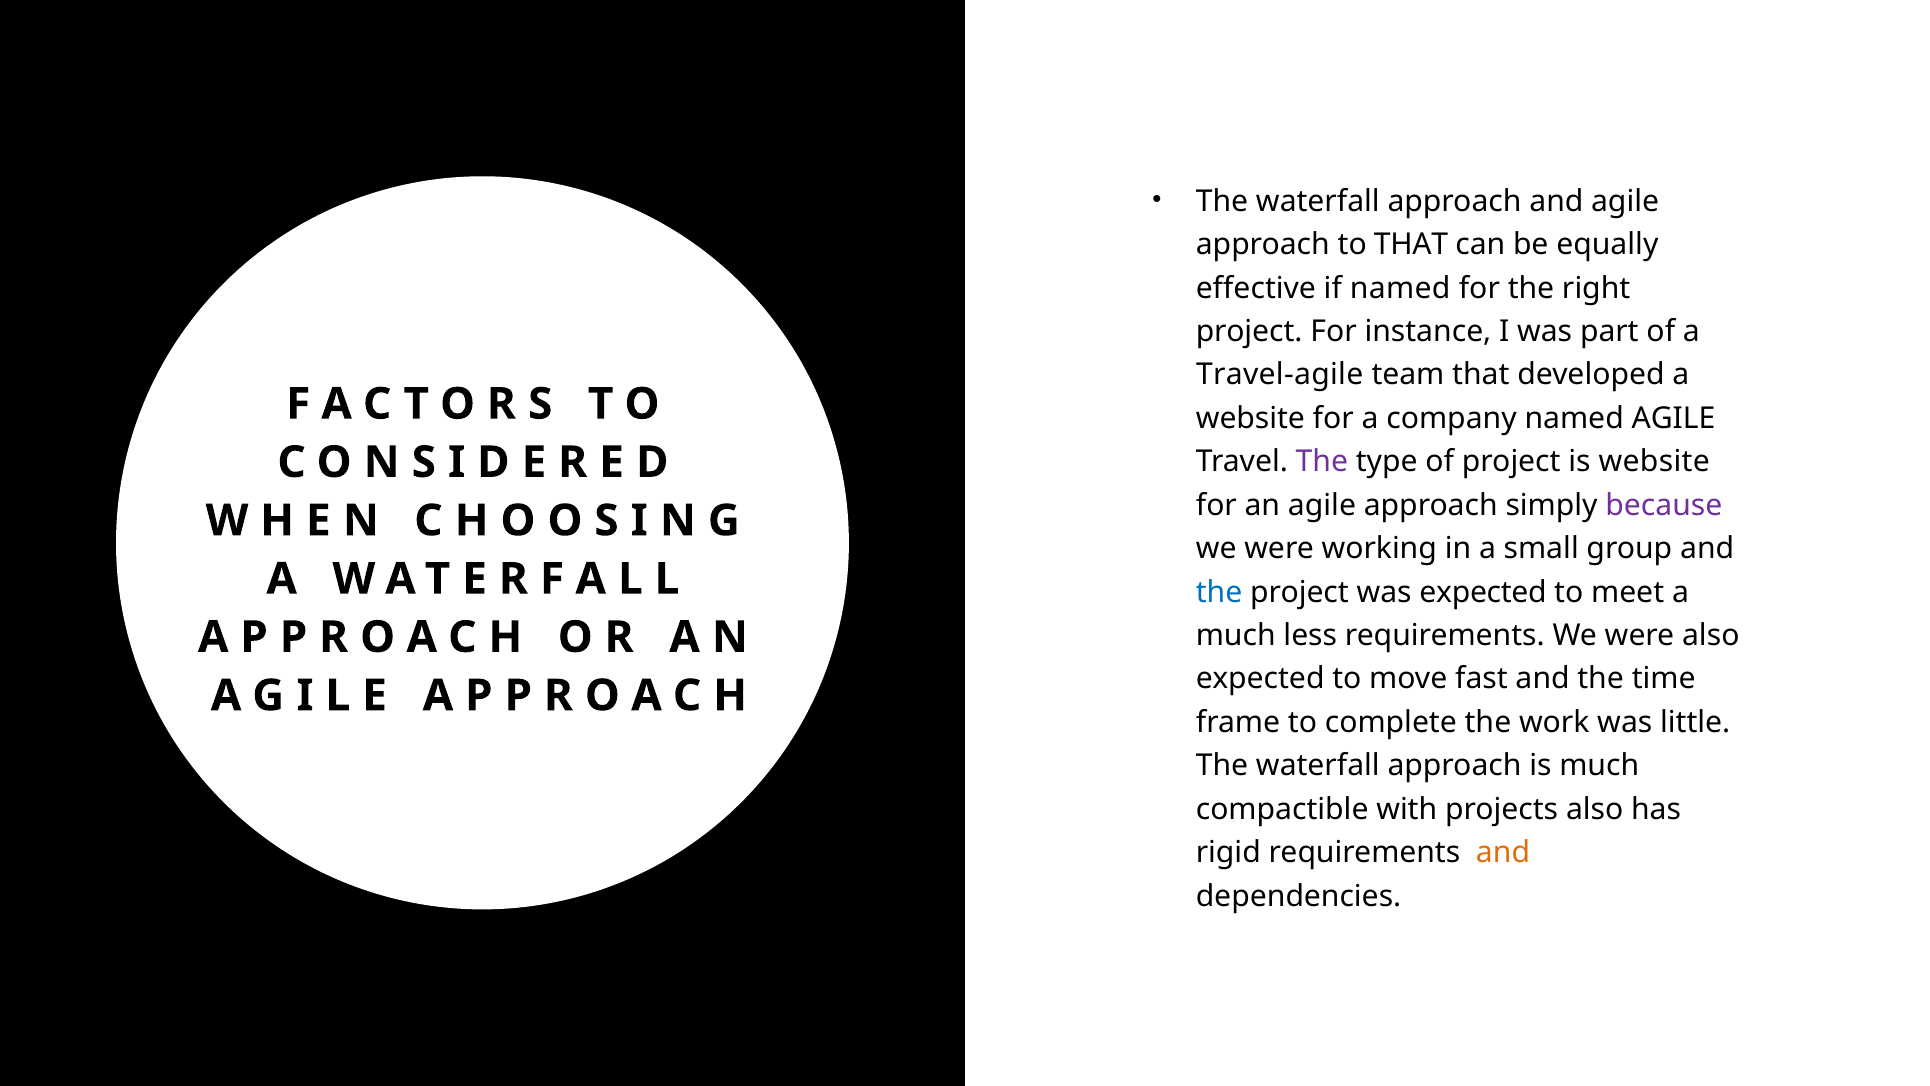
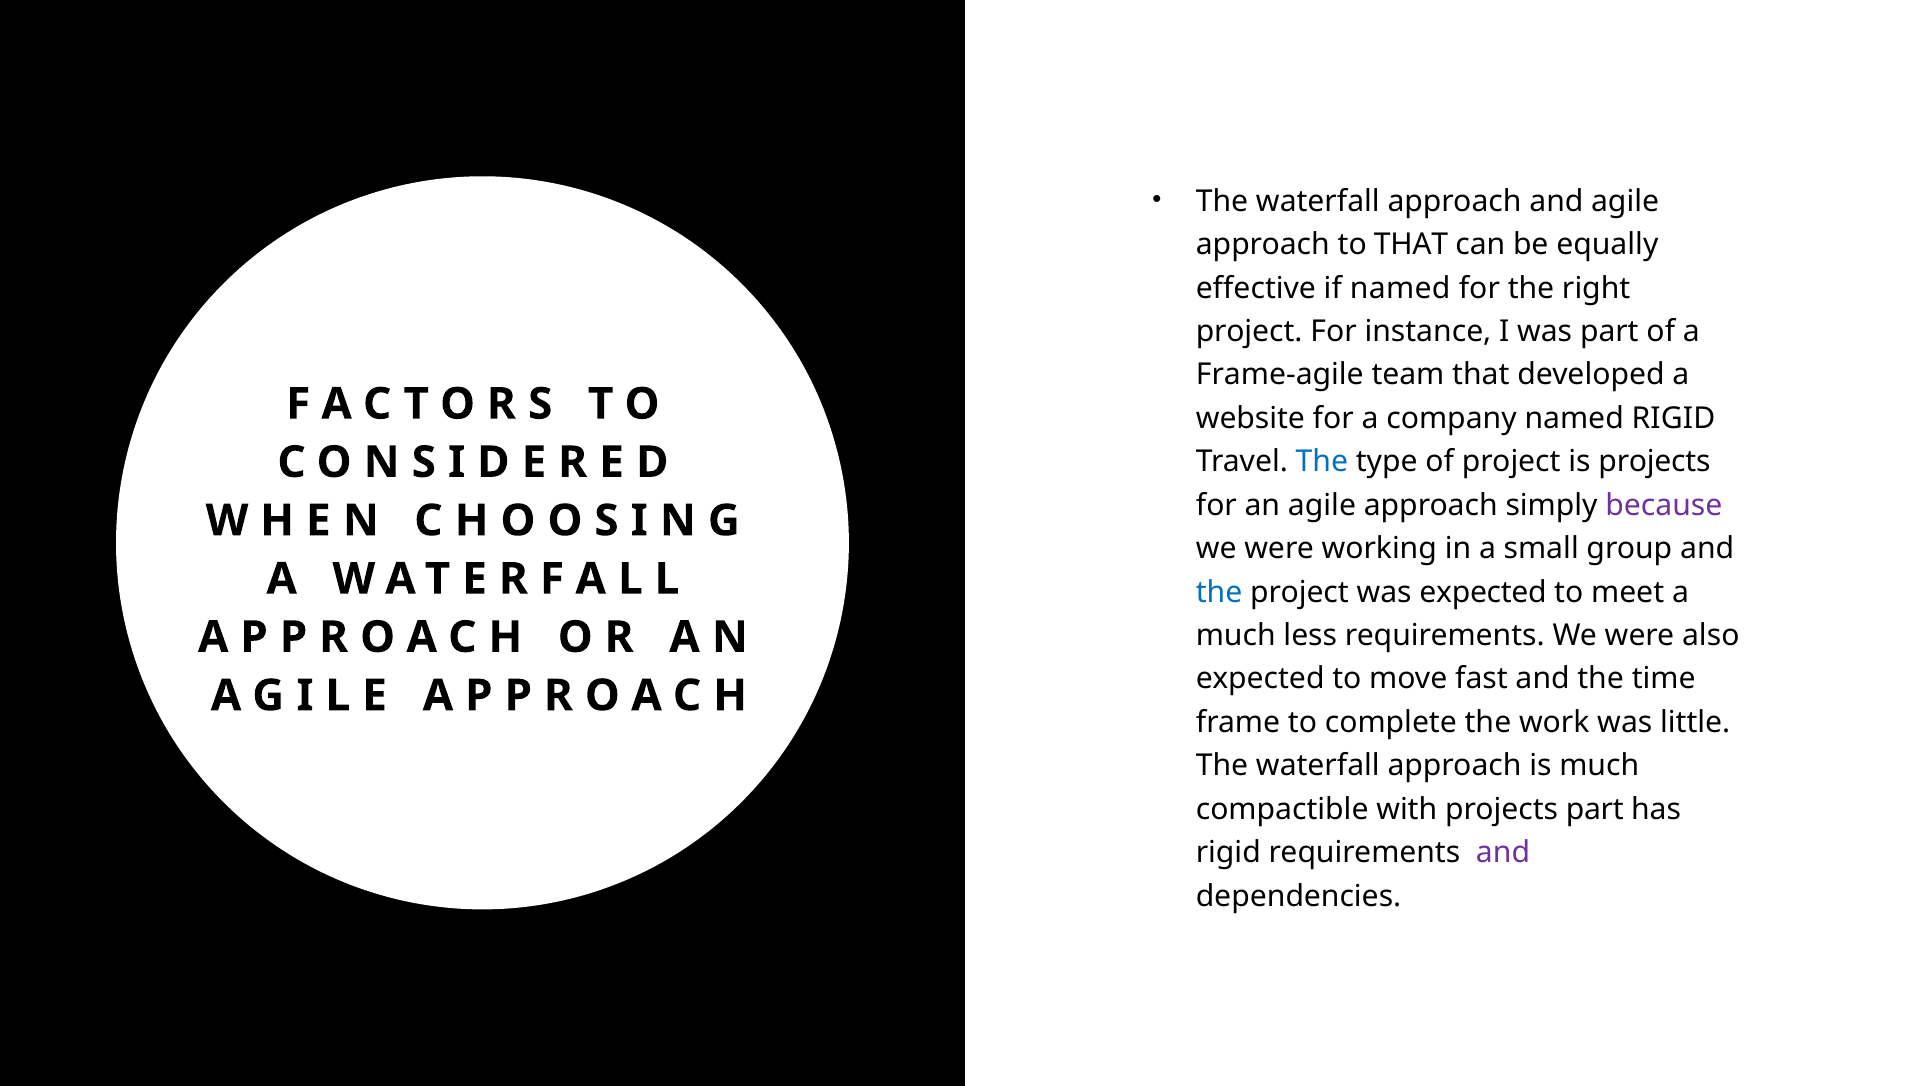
Travel-agile: Travel-agile -> Frame-agile
named AGILE: AGILE -> RIGID
The at (1322, 462) colour: purple -> blue
is website: website -> projects
projects also: also -> part
and at (1503, 853) colour: orange -> purple
